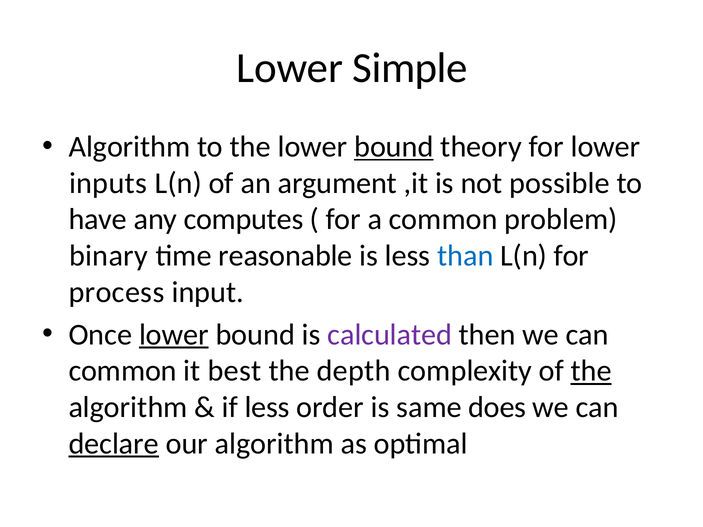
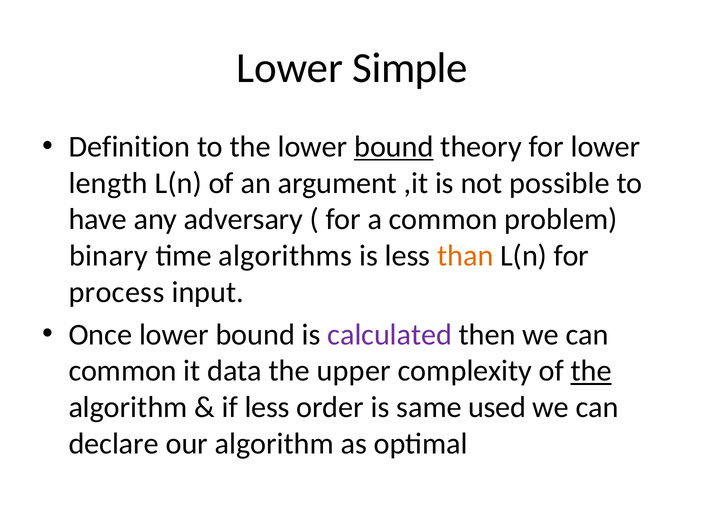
Algorithm at (129, 147): Algorithm -> Definition
inputs: inputs -> length
computes: computes -> adversary
reasonable: reasonable -> algorithms
than colour: blue -> orange
lower at (174, 335) underline: present -> none
best: best -> data
depth: depth -> upper
does: does -> used
declare underline: present -> none
